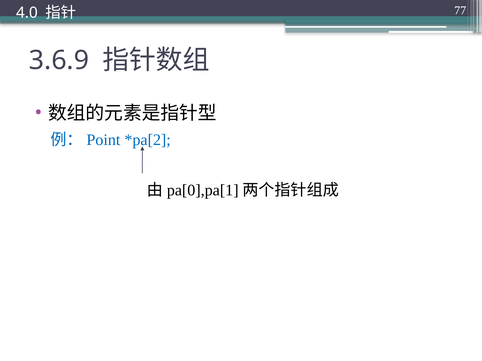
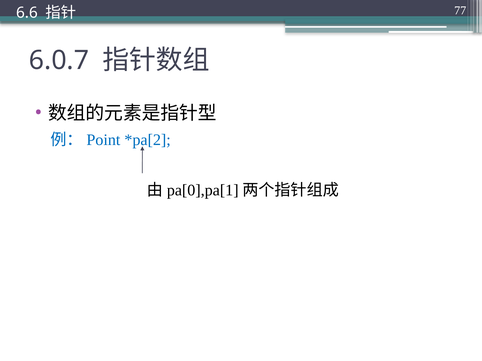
4.0: 4.0 -> 6.6
3.6.9: 3.6.9 -> 6.0.7
